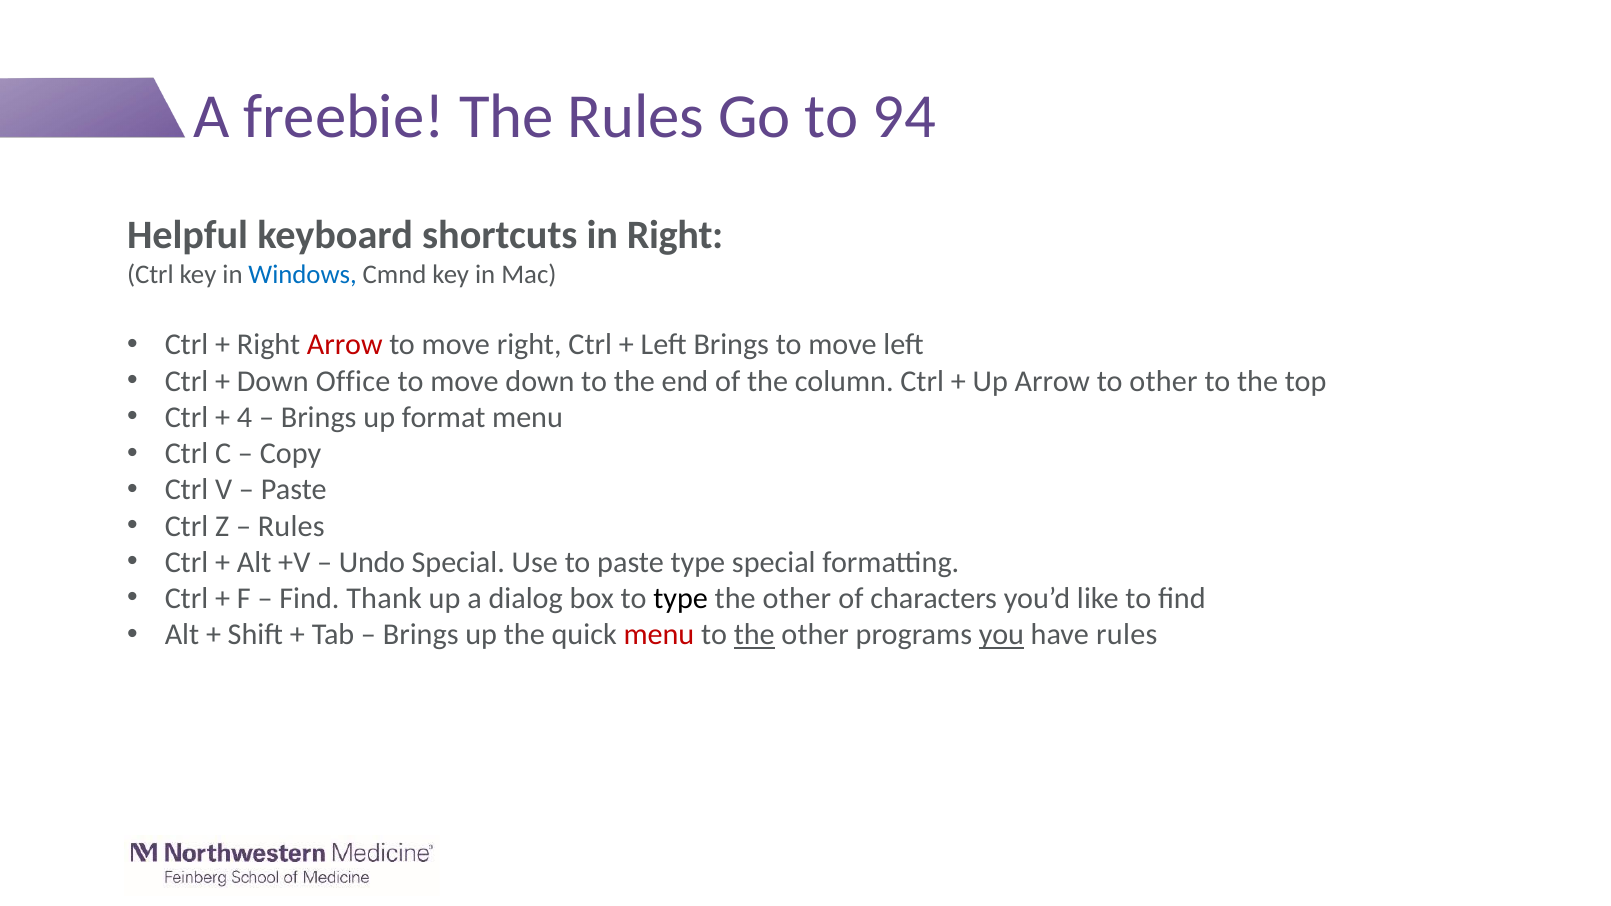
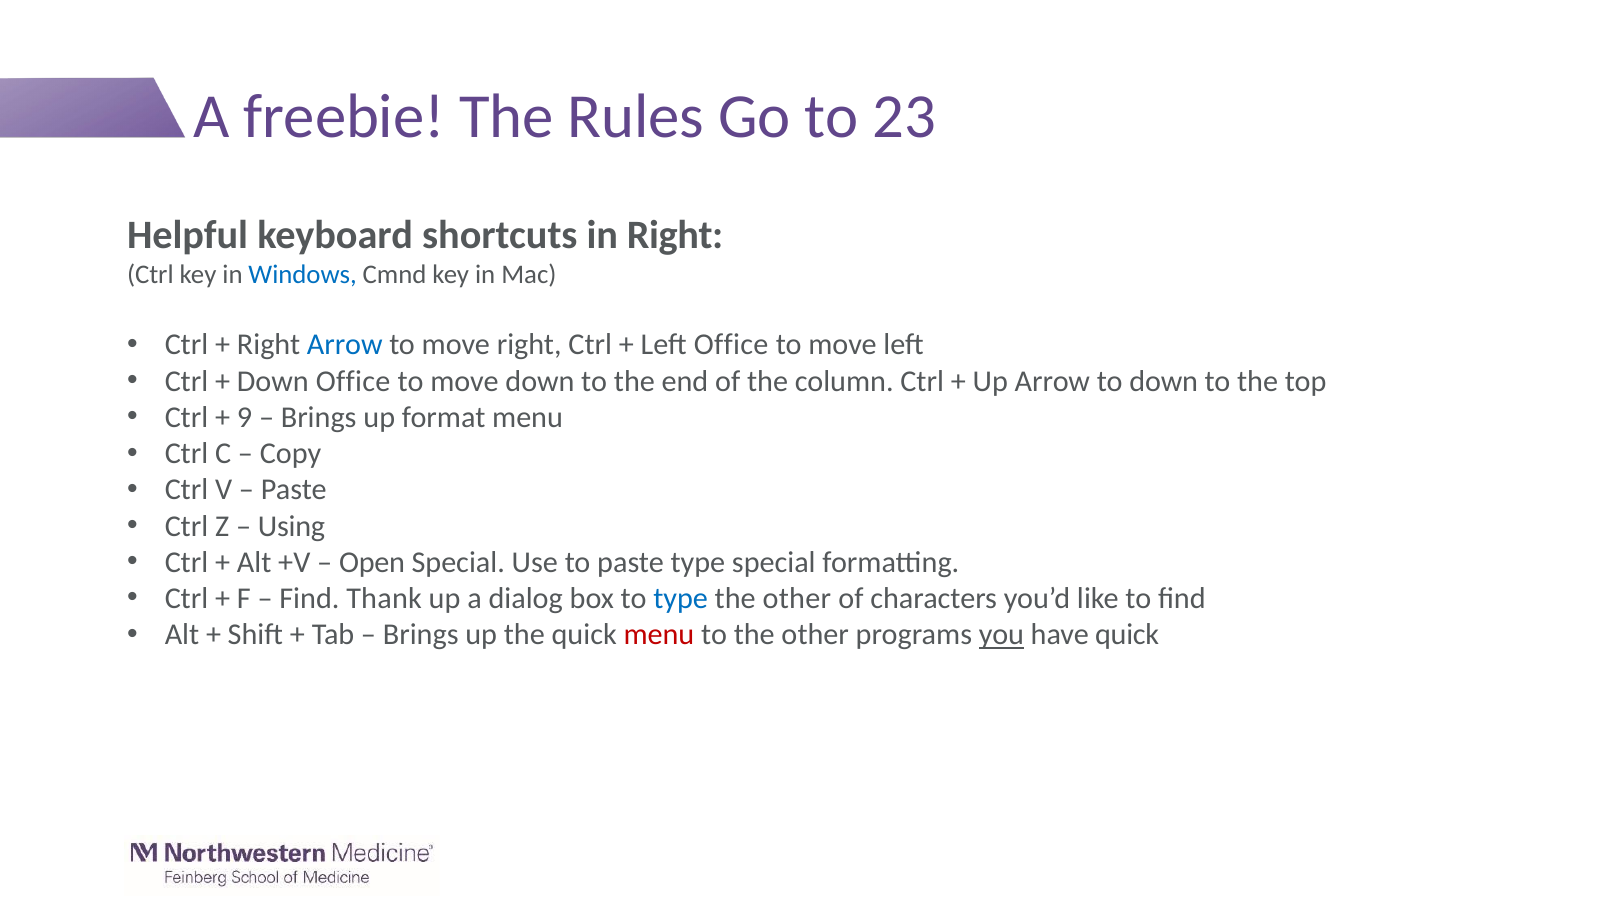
94: 94 -> 23
Arrow at (345, 345) colour: red -> blue
Left Brings: Brings -> Office
to other: other -> down
4: 4 -> 9
Rules at (291, 526): Rules -> Using
Undo: Undo -> Open
type at (681, 599) colour: black -> blue
the at (754, 635) underline: present -> none
have rules: rules -> quick
